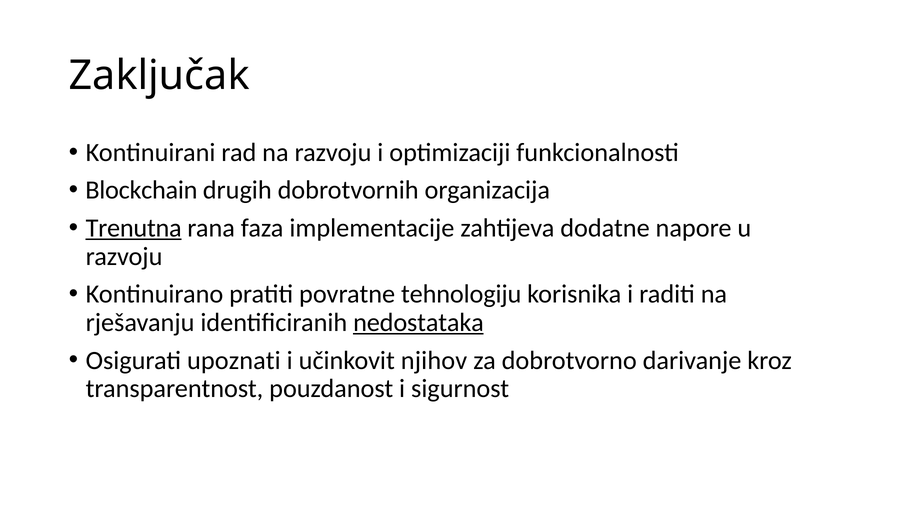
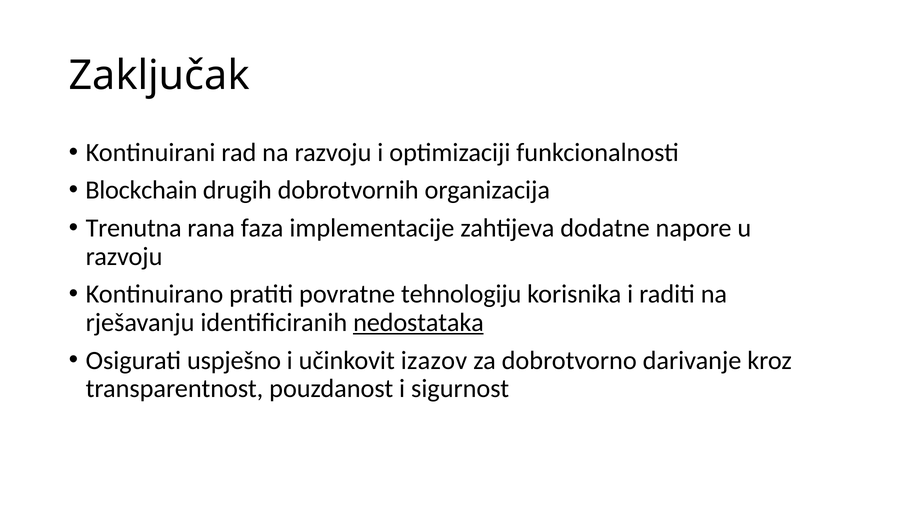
Trenutna underline: present -> none
upoznati: upoznati -> uspješno
njihov: njihov -> izazov
